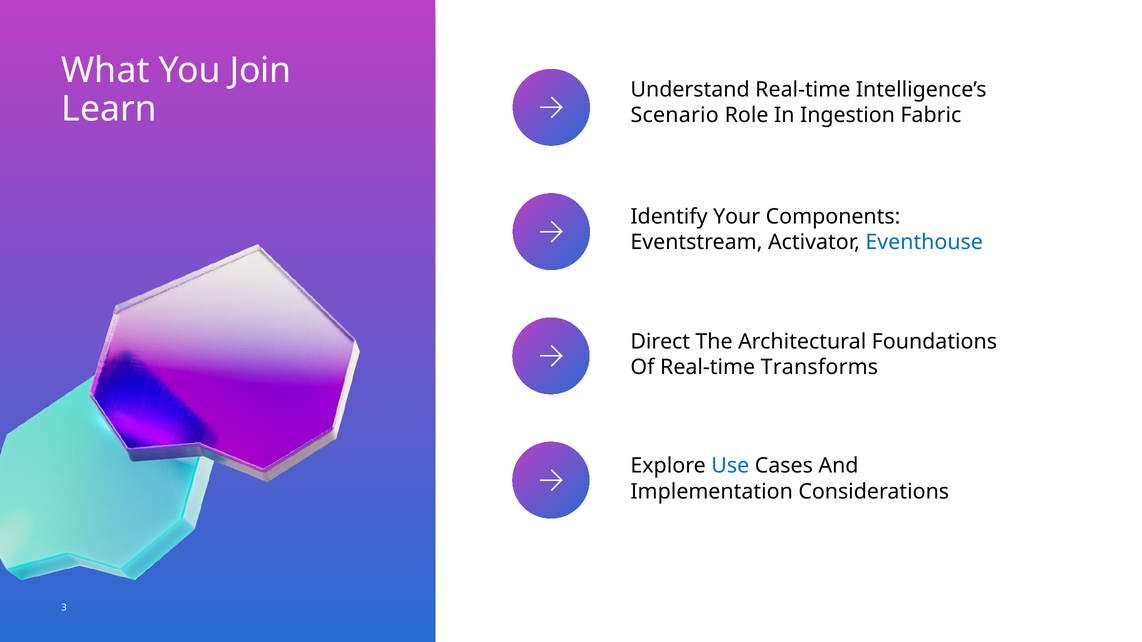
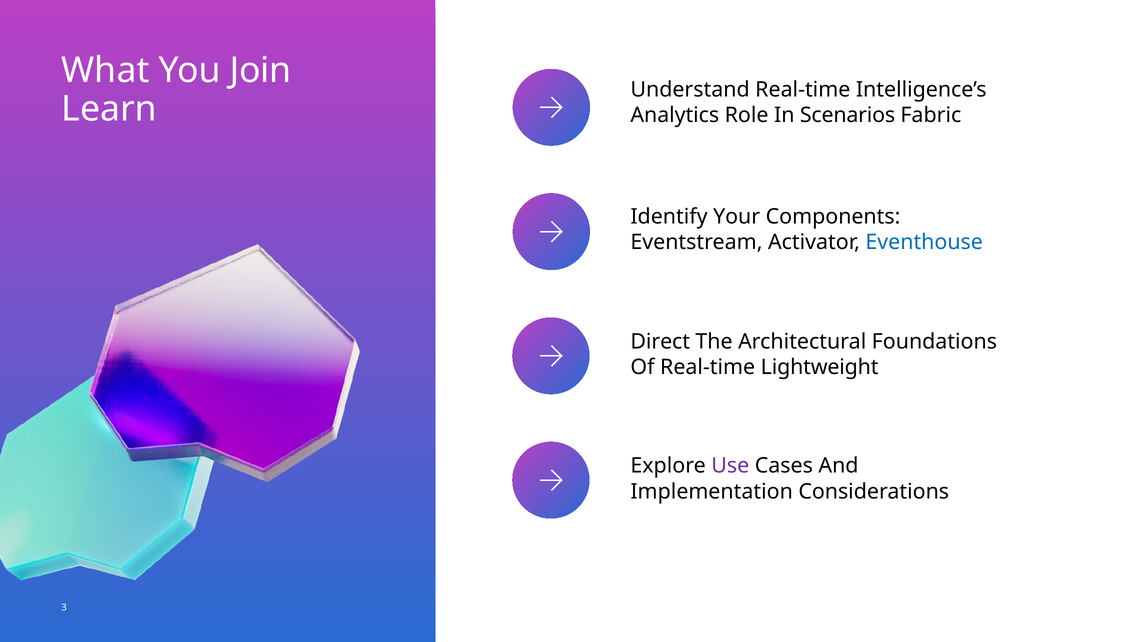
Scenario: Scenario -> Analytics
Ingestion: Ingestion -> Scenarios
Transforms: Transforms -> Lightweight
Use colour: blue -> purple
